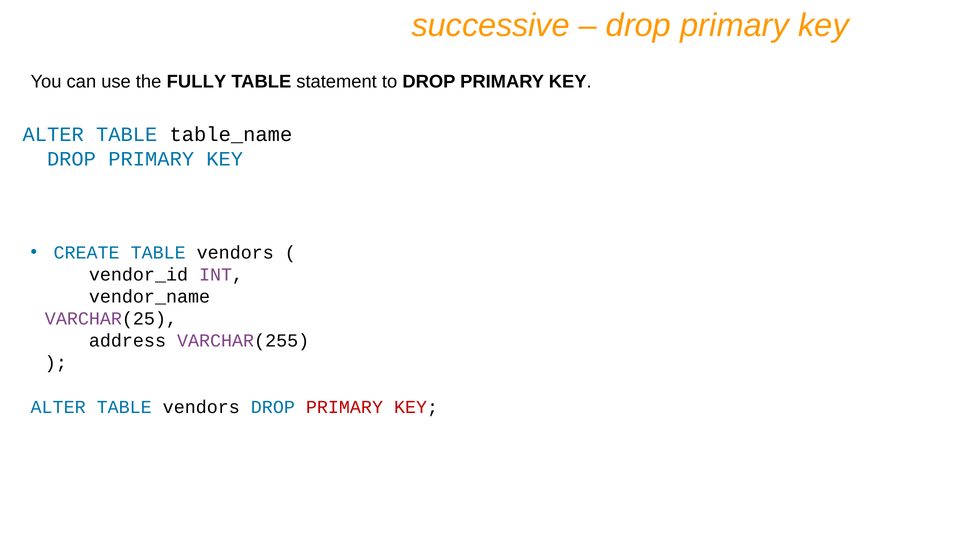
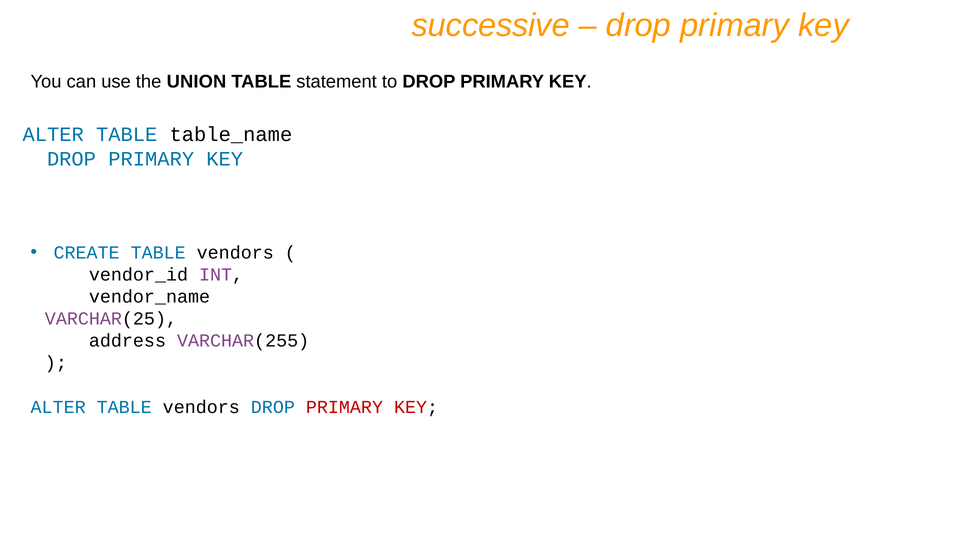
FULLY: FULLY -> UNION
